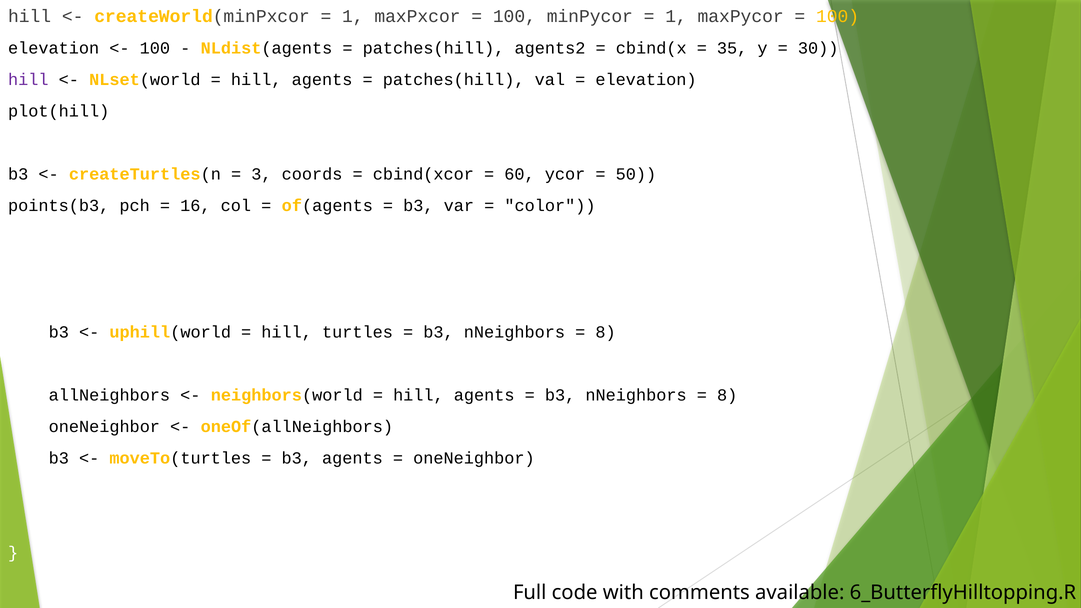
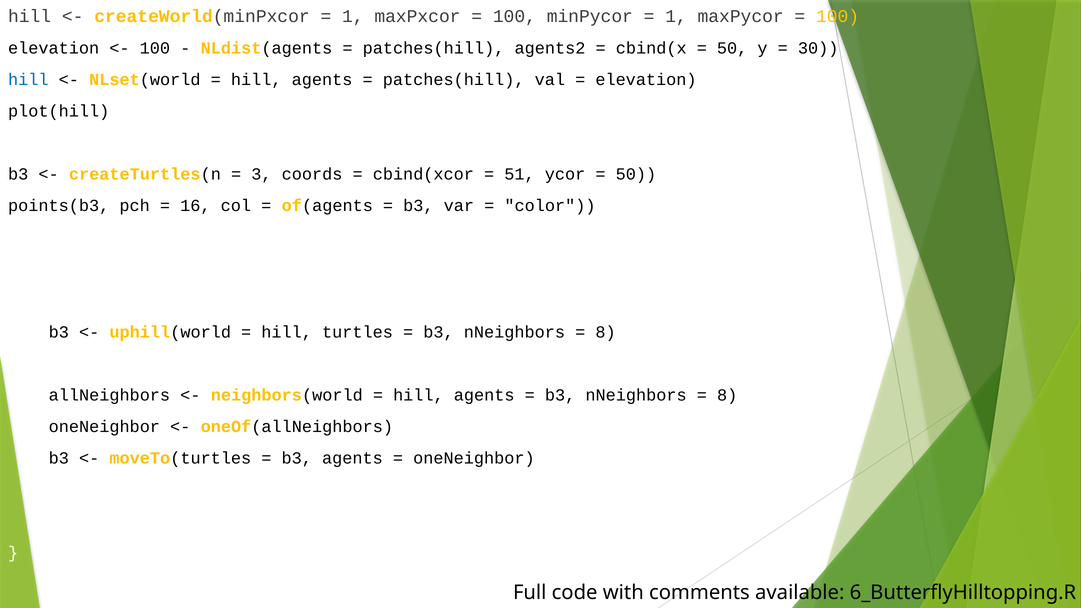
35 at (732, 48): 35 -> 50
hill at (28, 80) colour: purple -> blue
60: 60 -> 51
